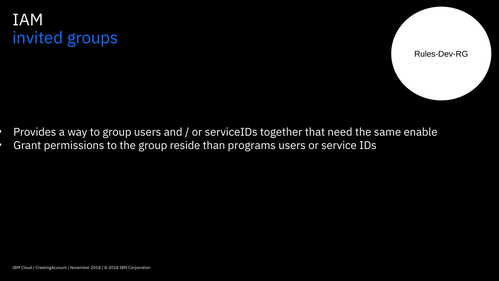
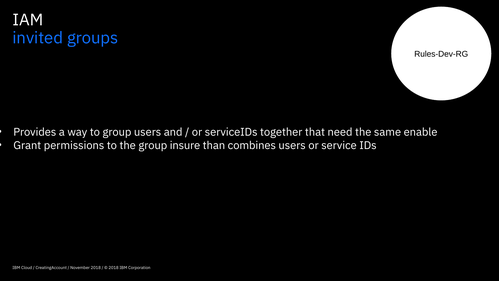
reside: reside -> insure
programs: programs -> combines
